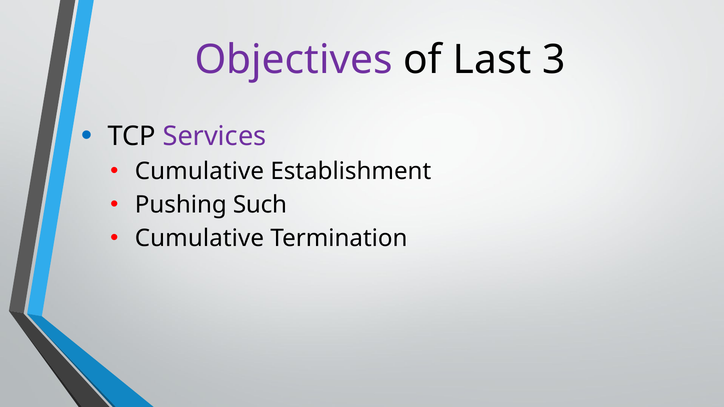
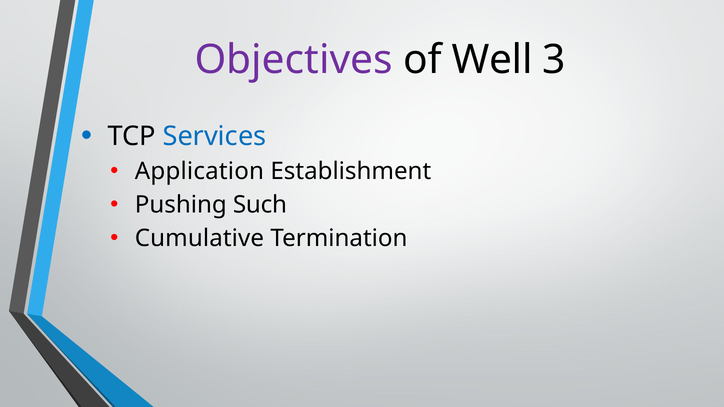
Last: Last -> Well
Services colour: purple -> blue
Cumulative at (199, 172): Cumulative -> Application
